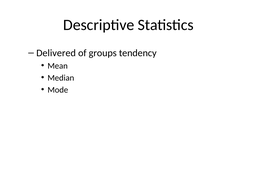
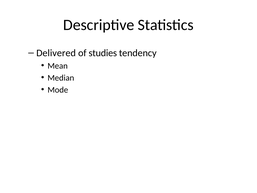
groups: groups -> studies
